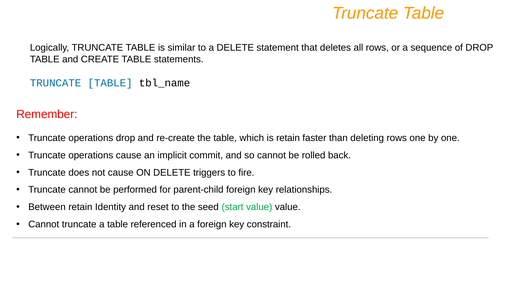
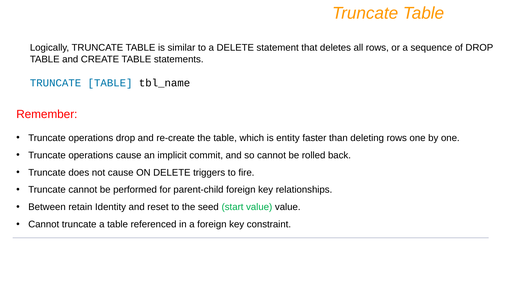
is retain: retain -> entity
